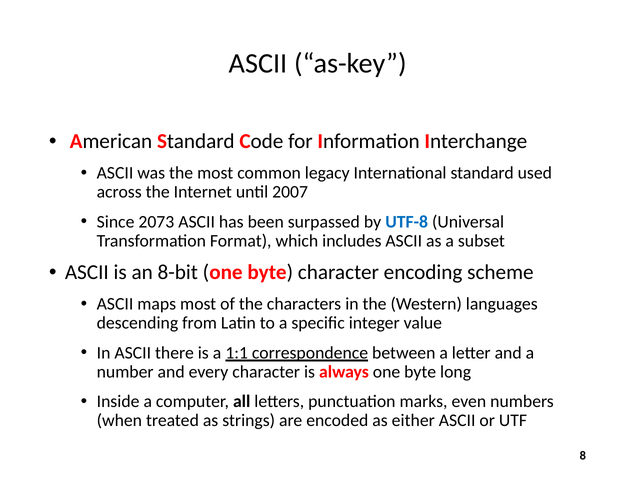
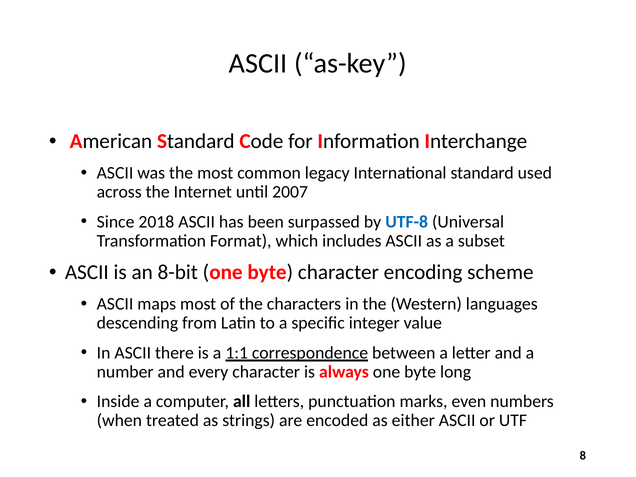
2073: 2073 -> 2018
